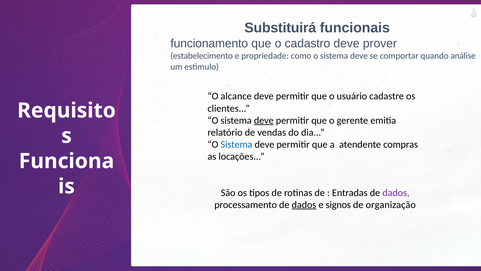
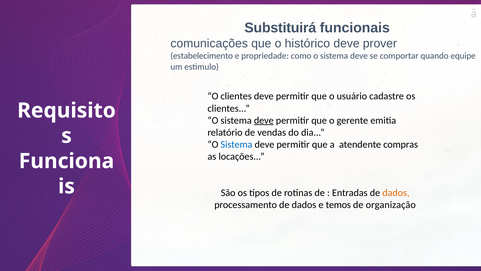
funcionamento: funcionamento -> comunicações
cadastro: cadastro -> histórico
análise: análise -> equipe
O alcance: alcance -> clientes
dados at (396, 192) colour: purple -> orange
dados at (304, 204) underline: present -> none
signos: signos -> temos
